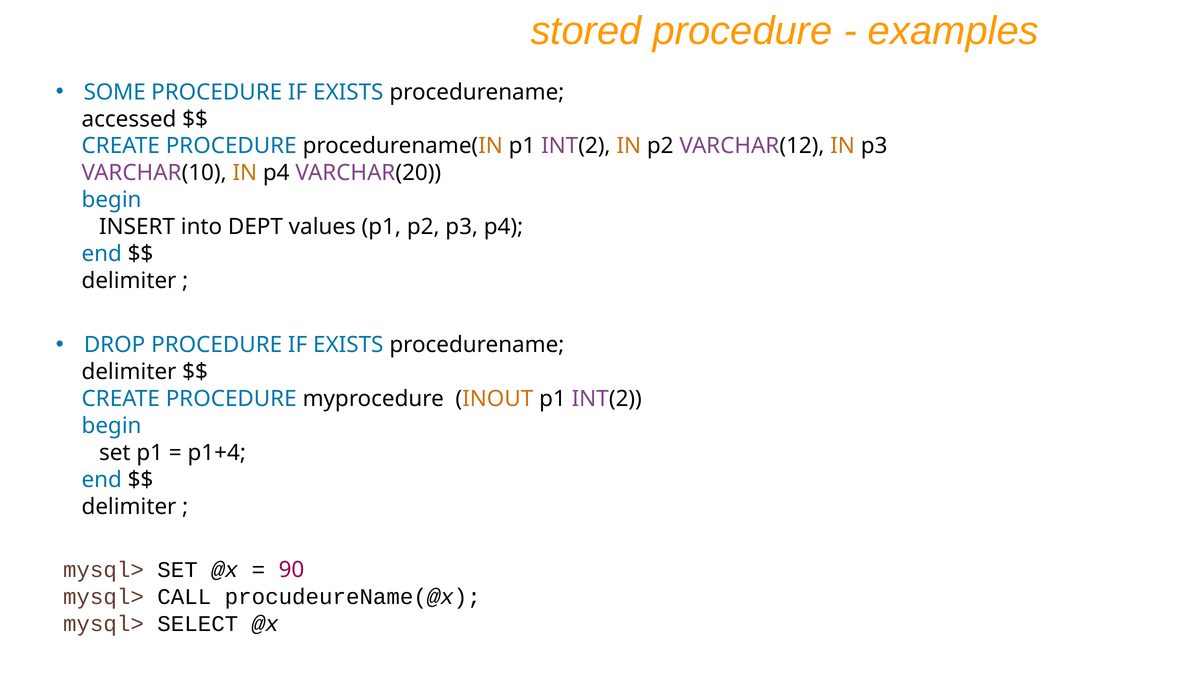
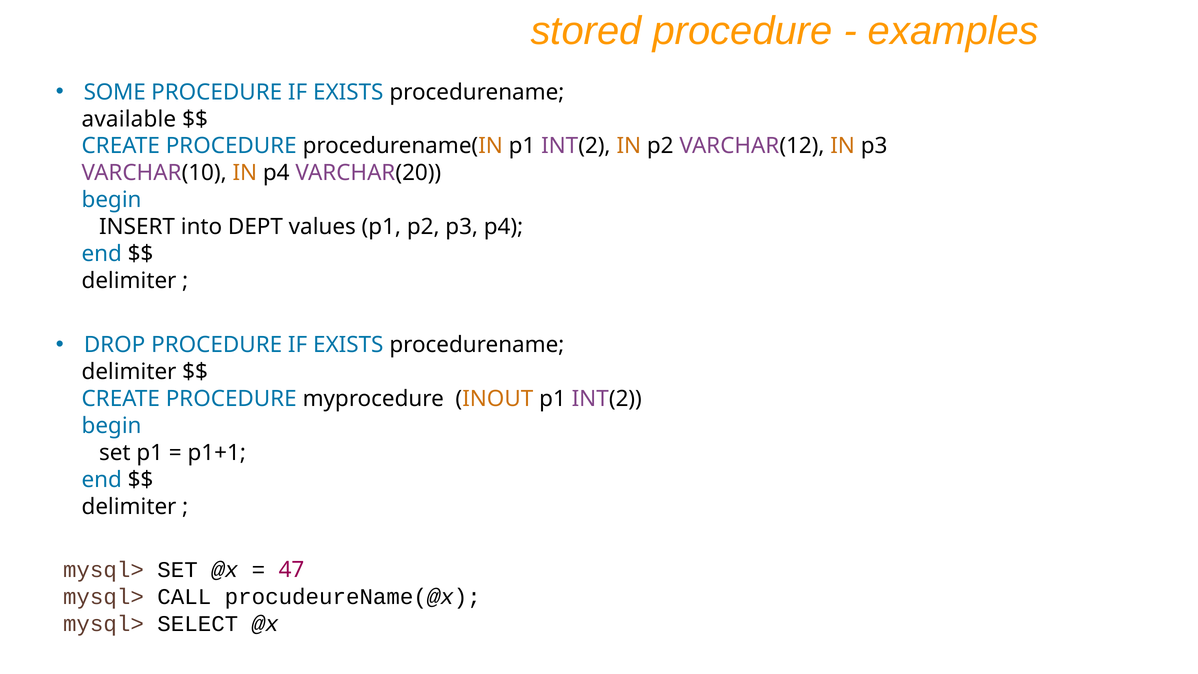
accessed: accessed -> available
p1+4: p1+4 -> p1+1
90: 90 -> 47
